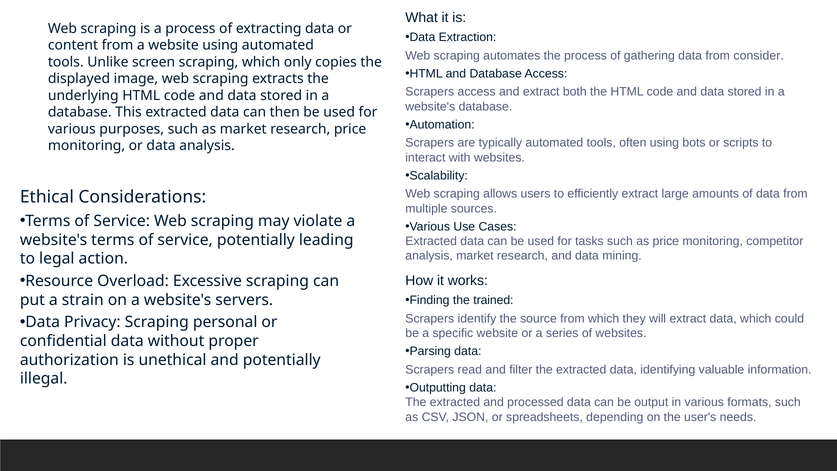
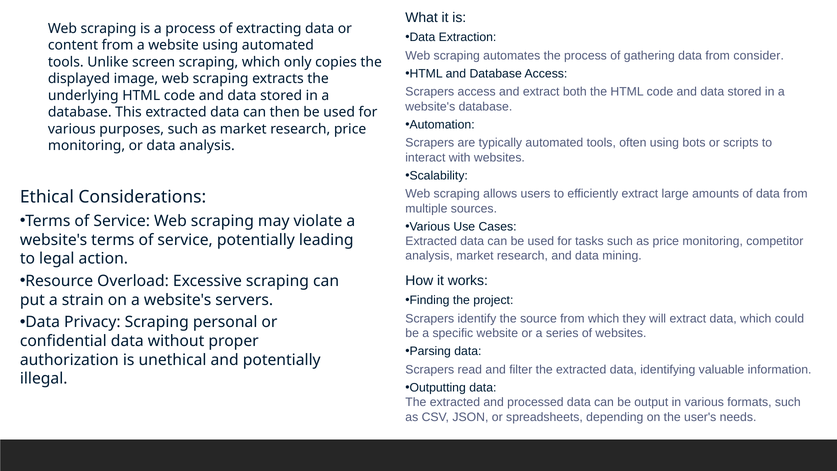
trained: trained -> project
